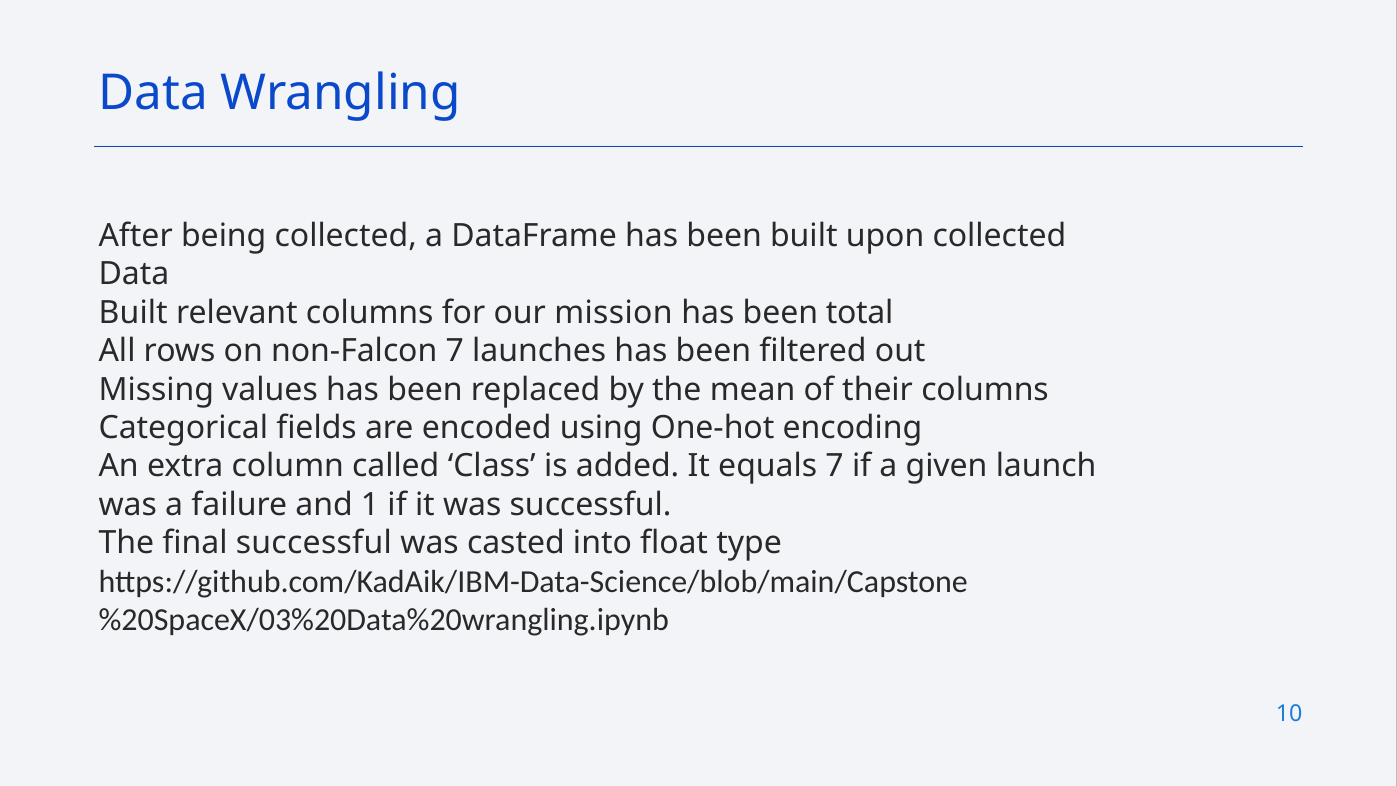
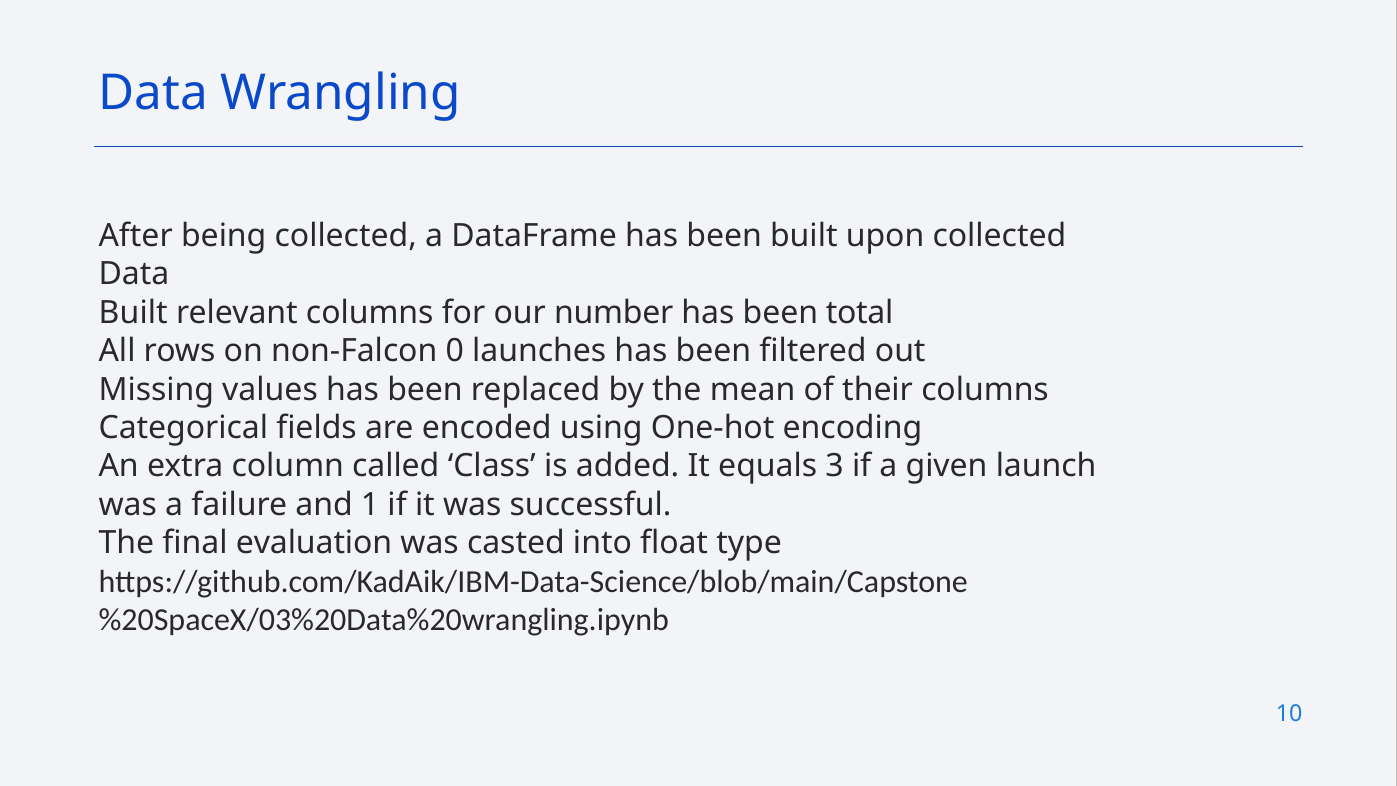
mission: mission -> number
non-Falcon 7: 7 -> 0
equals 7: 7 -> 3
final successful: successful -> evaluation
